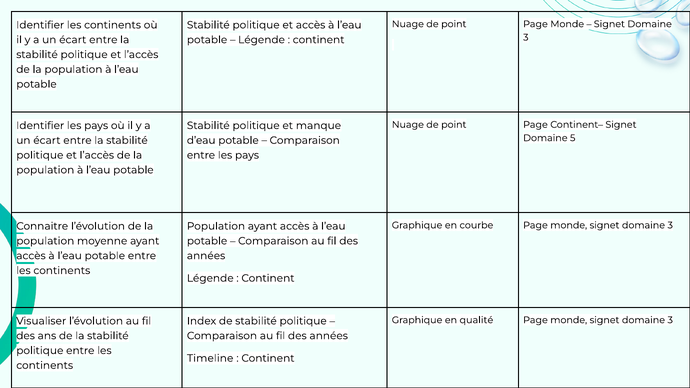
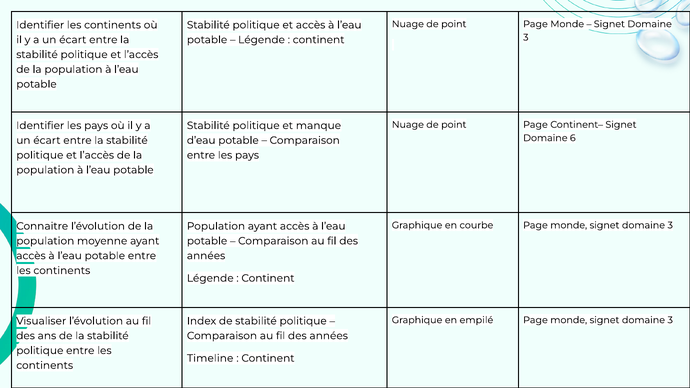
5: 5 -> 6
qualité: qualité -> empilé
